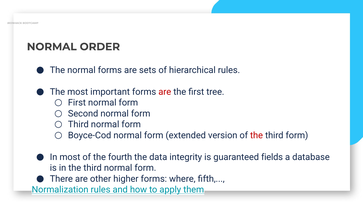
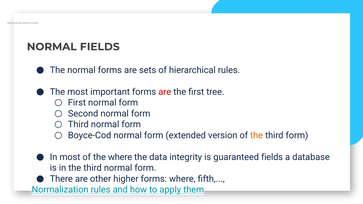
NORMAL ORDER: ORDER -> FIELDS
the at (257, 135) colour: red -> orange
the fourth: fourth -> where
